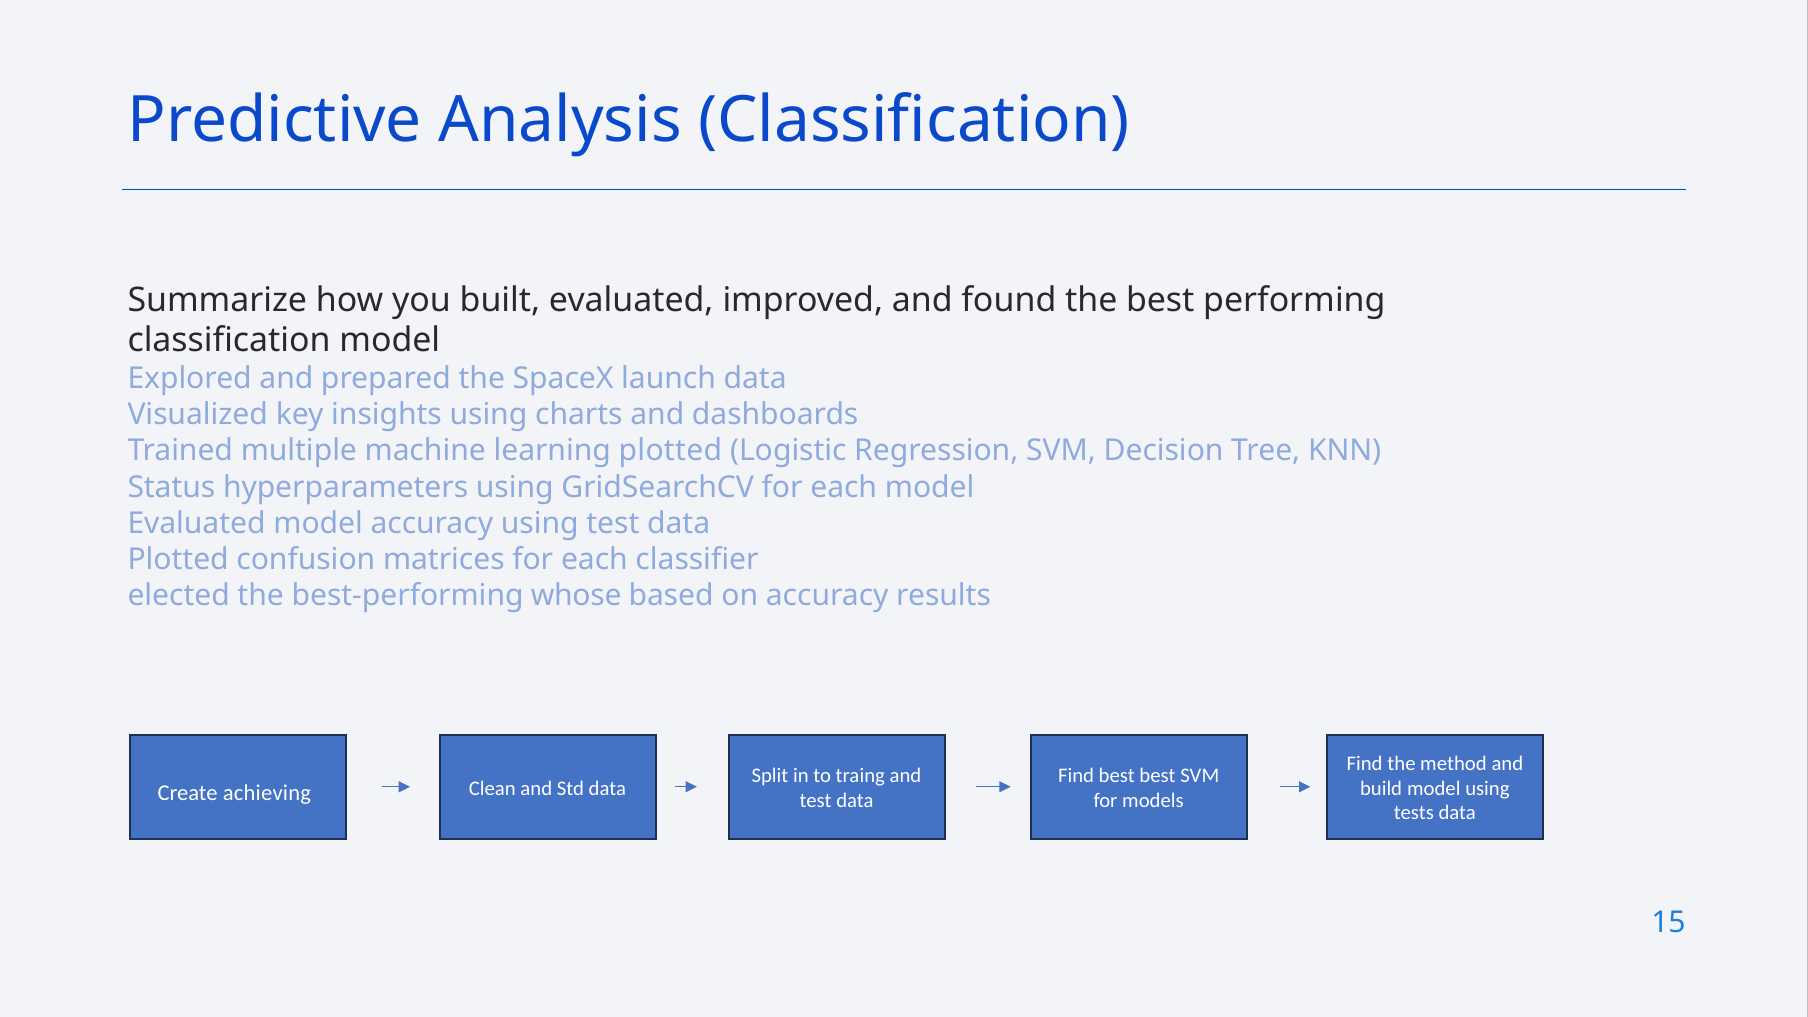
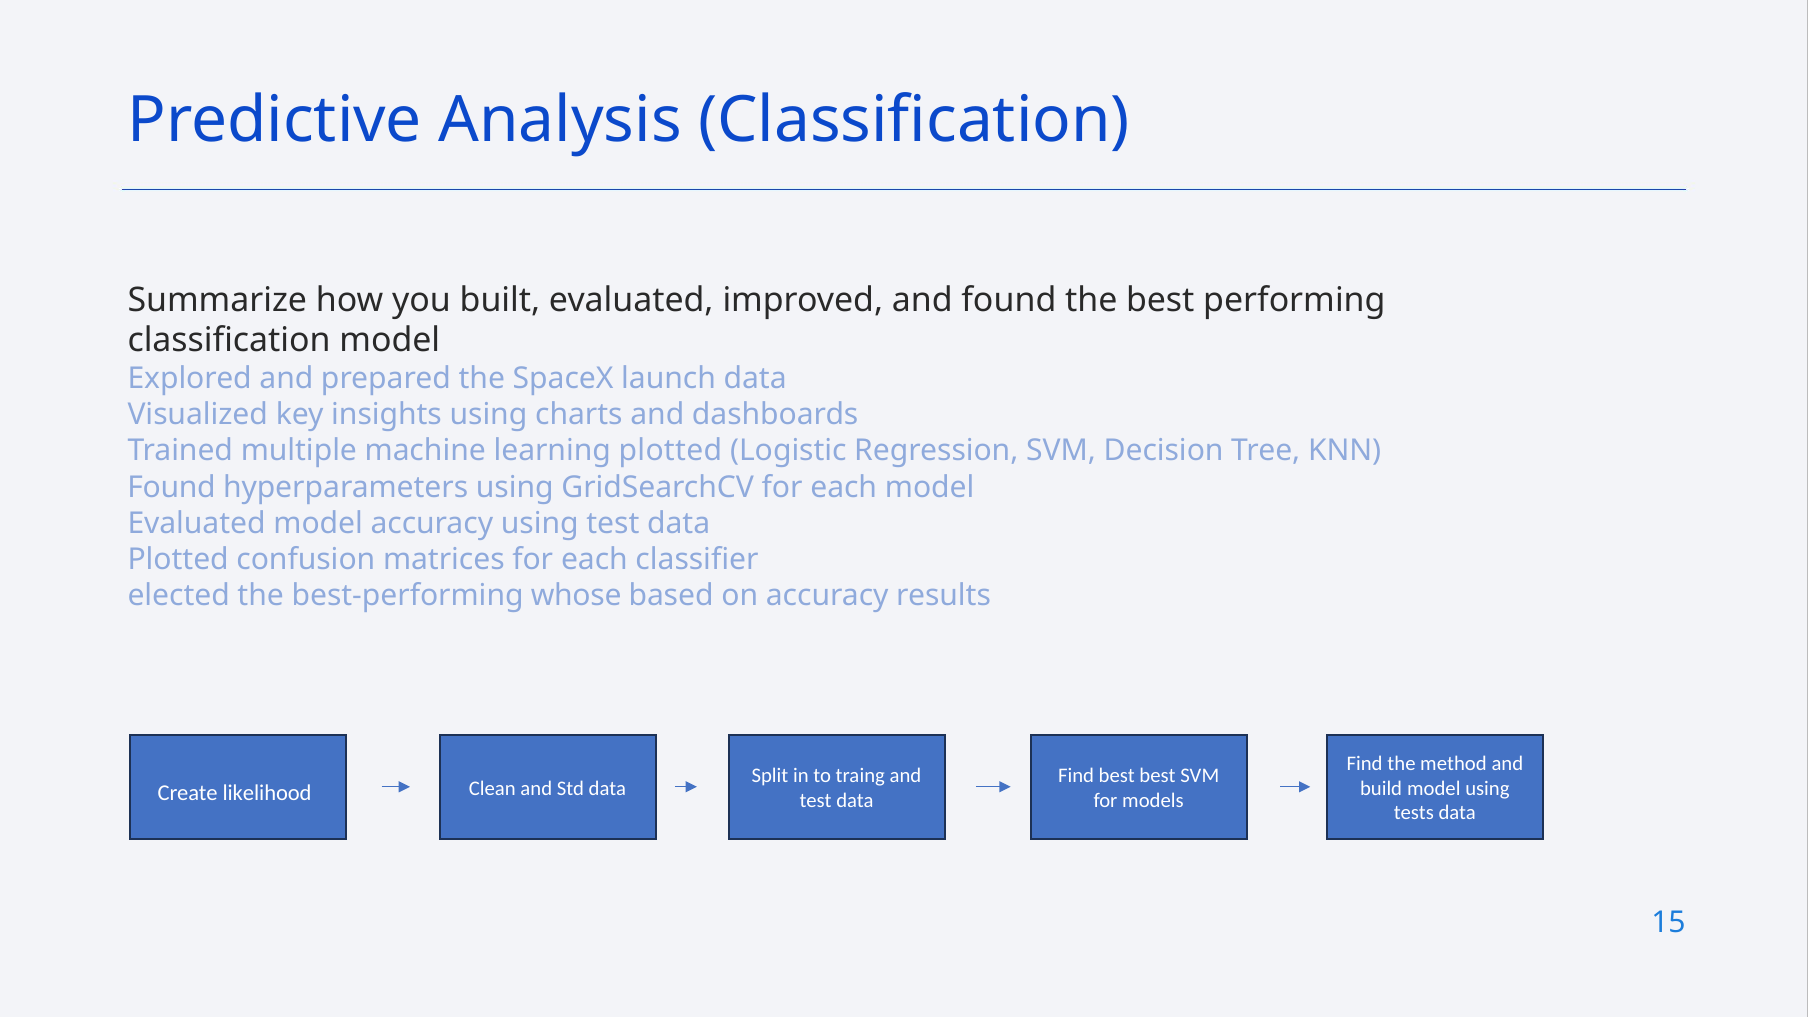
Status at (171, 487): Status -> Found
achieving: achieving -> likelihood
